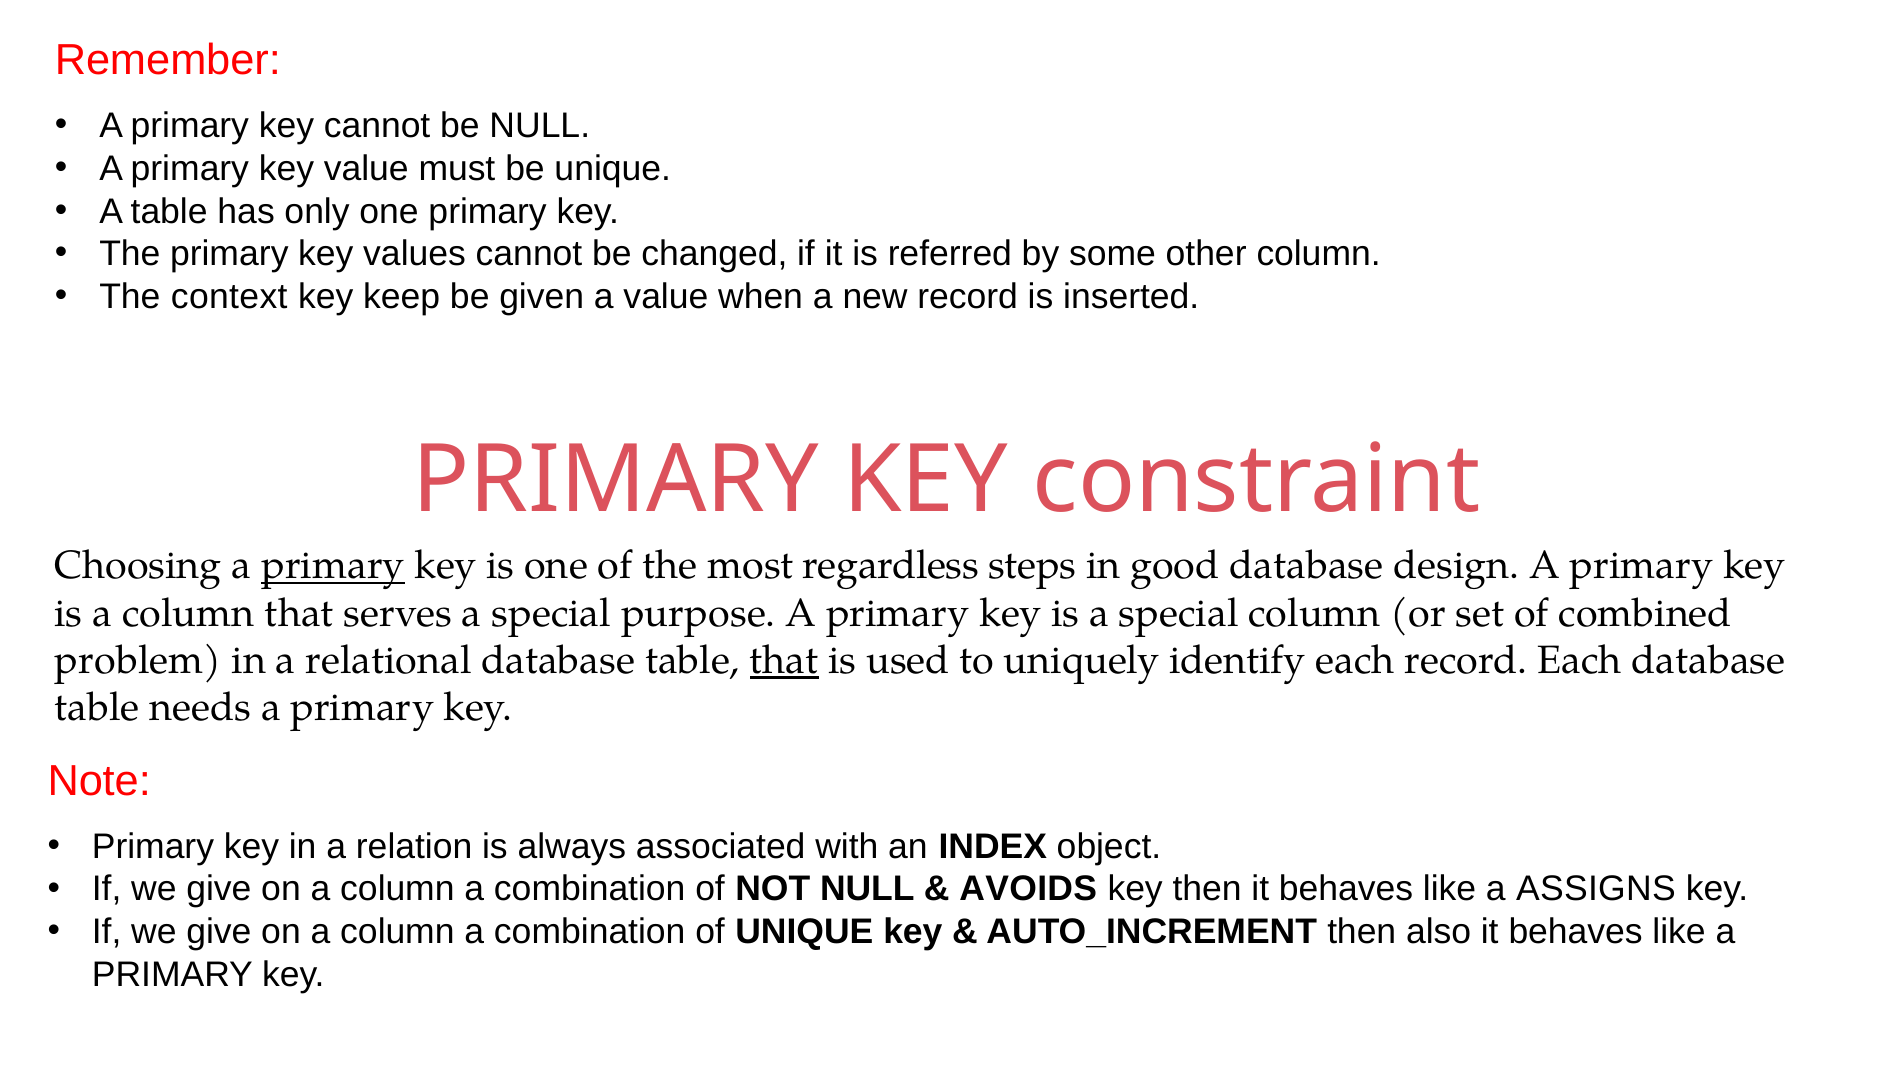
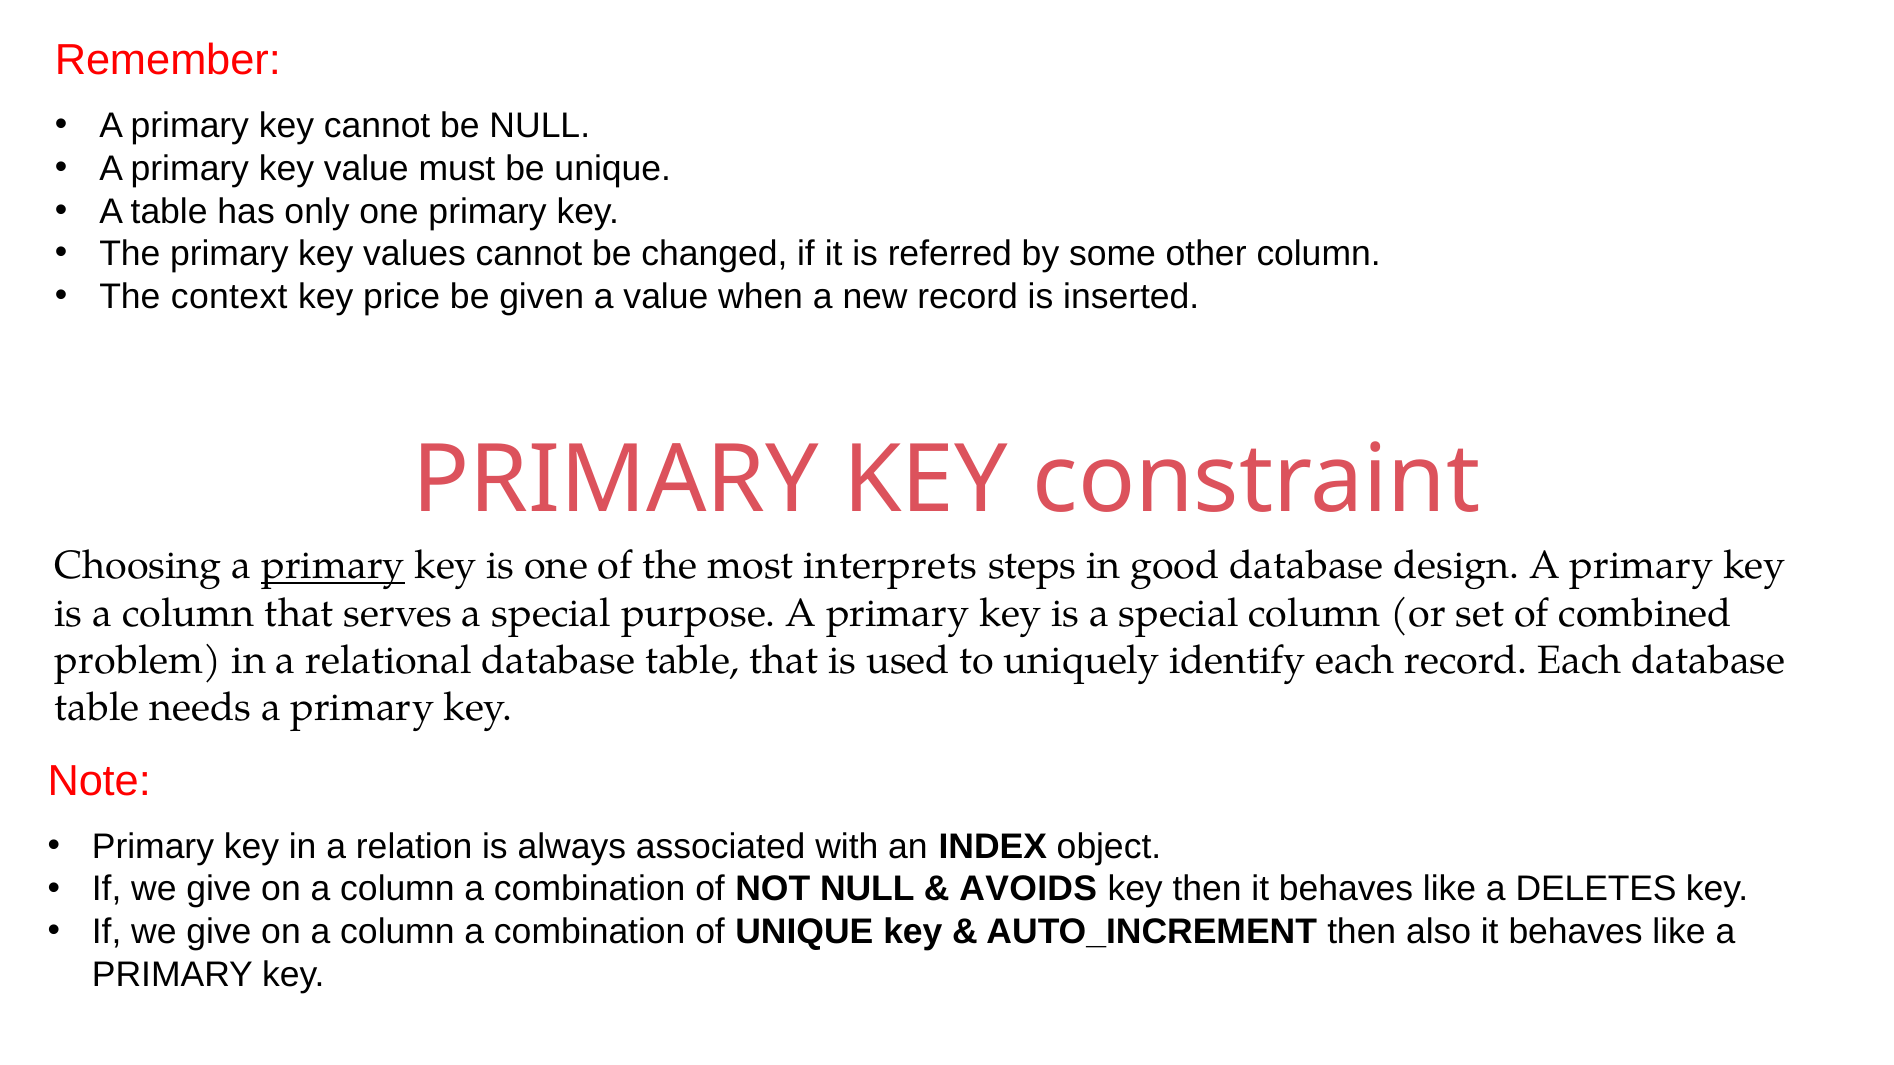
keep: keep -> price
regardless: regardless -> interprets
that at (784, 661) underline: present -> none
ASSIGNS: ASSIGNS -> DELETES
